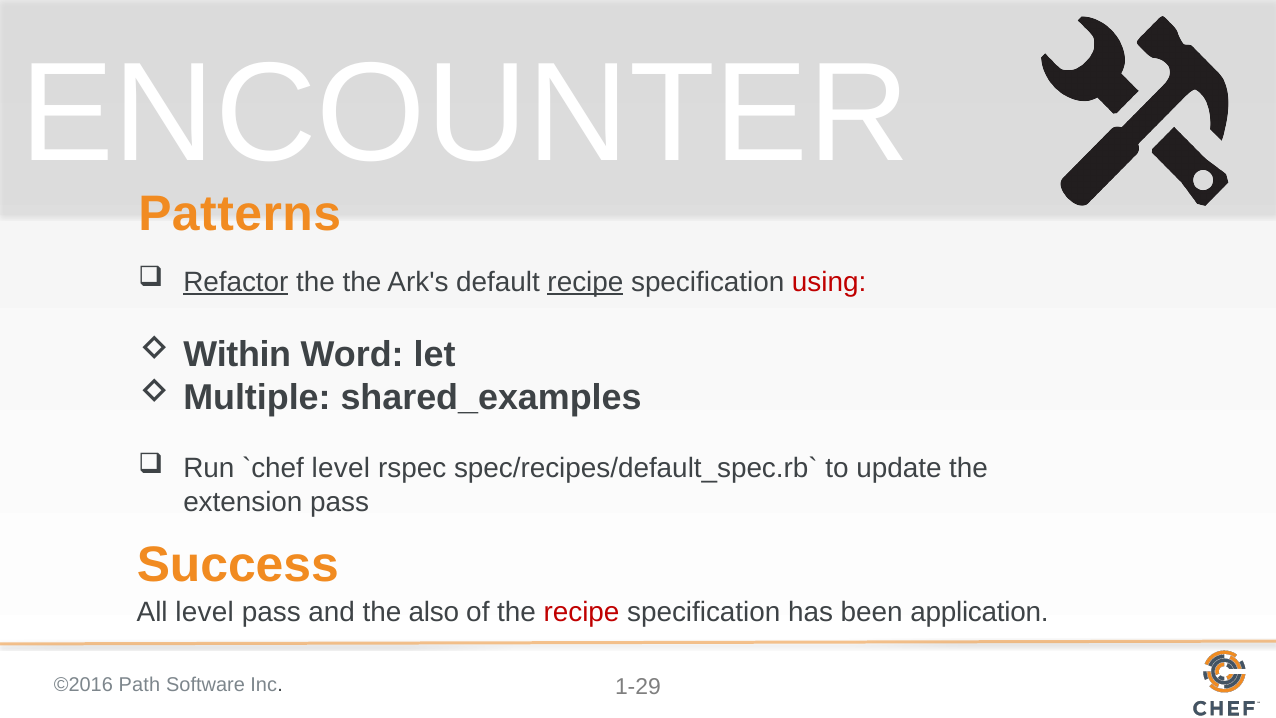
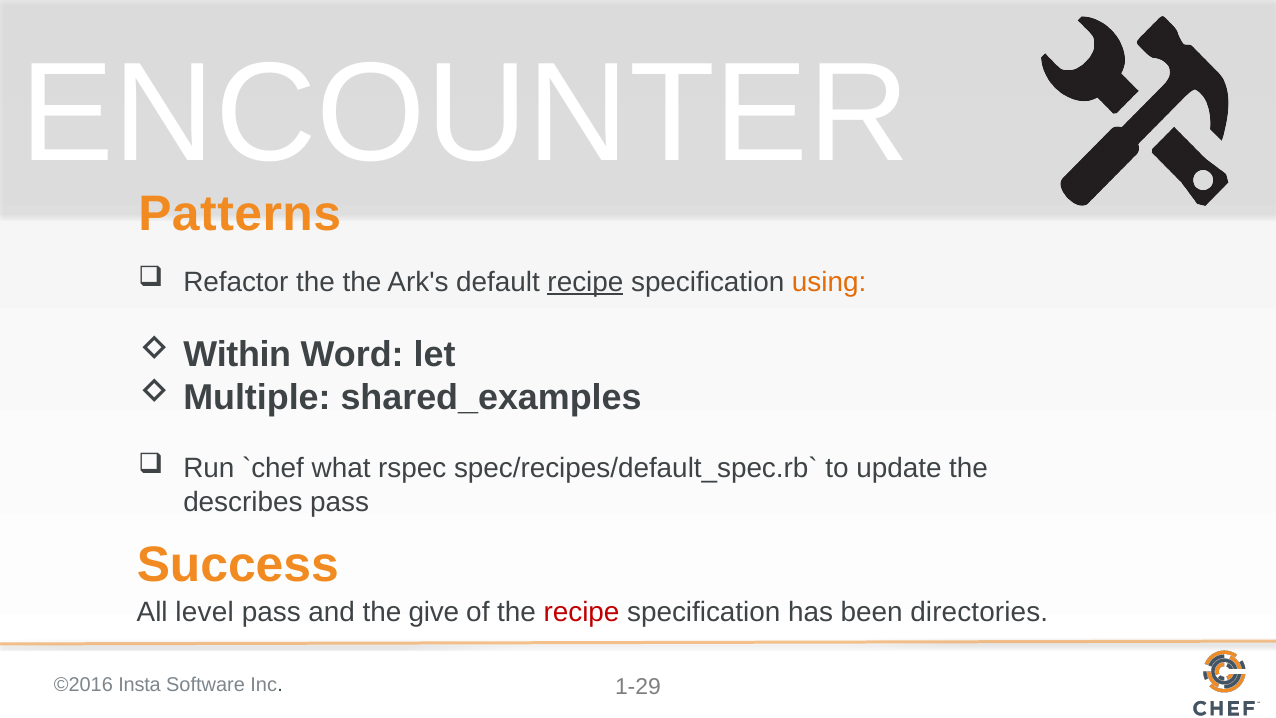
Refactor underline: present -> none
using colour: red -> orange
level at (341, 469): level -> what
extension: extension -> describes
also: also -> give
application: application -> directories
Path: Path -> Insta
